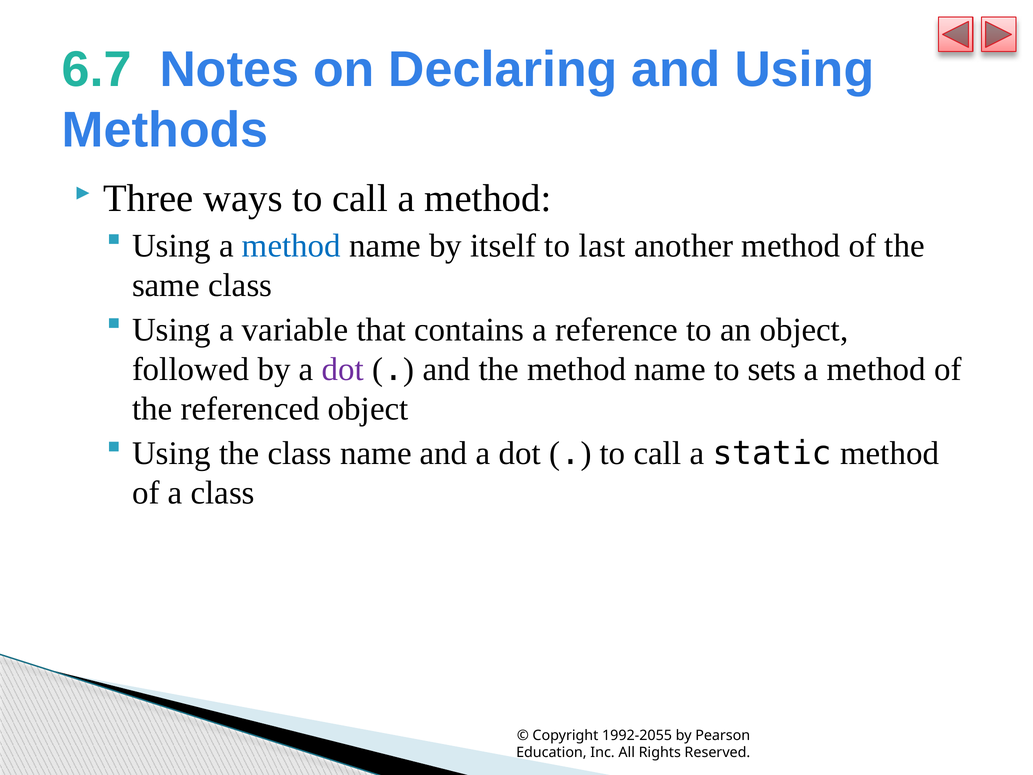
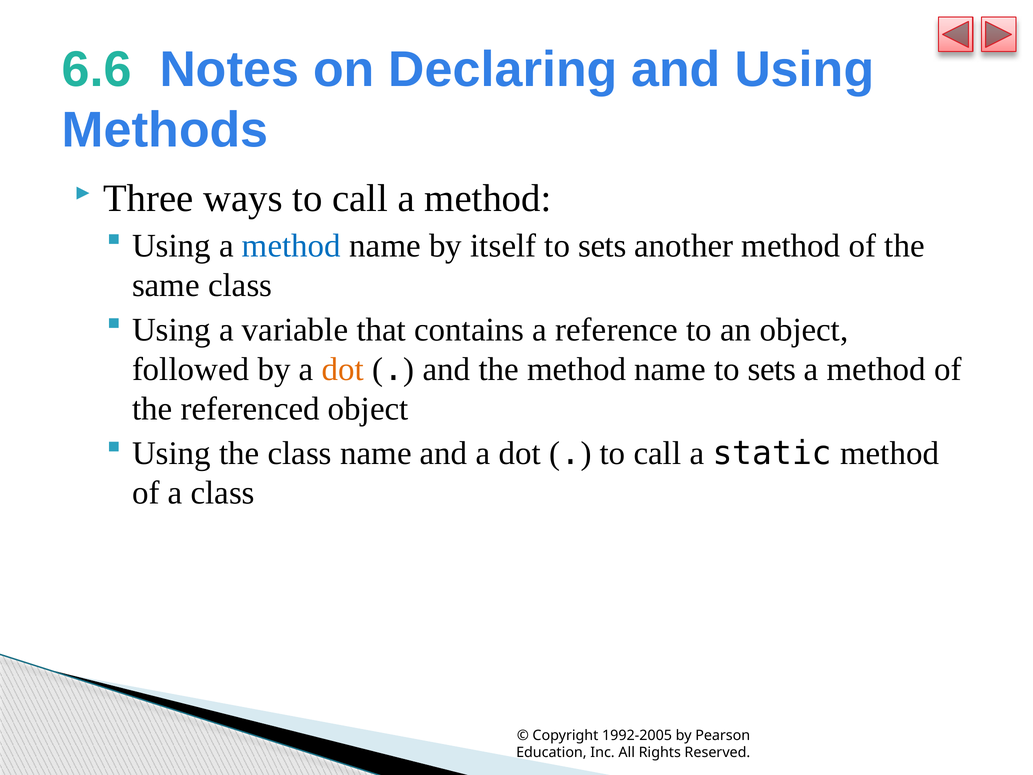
6.7: 6.7 -> 6.6
itself to last: last -> sets
dot at (343, 369) colour: purple -> orange
1992-2055: 1992-2055 -> 1992-2005
